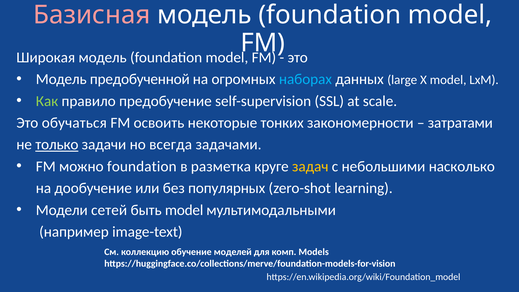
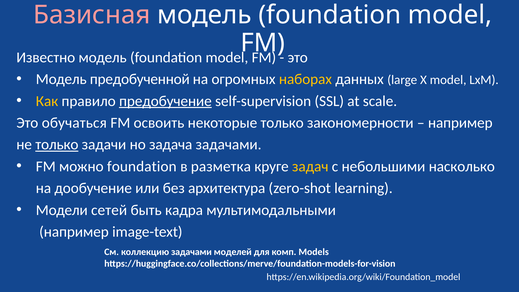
Широкая: Широкая -> Известно
наборах colour: light blue -> yellow
Как colour: light green -> yellow
предобучение underline: none -> present
некоторые тонких: тонких -> только
затратами at (460, 123): затратами -> например
всегда: всегда -> задача
популярных: популярных -> архитектура
быть model: model -> кадра
коллекцию обучение: обучение -> задачами
